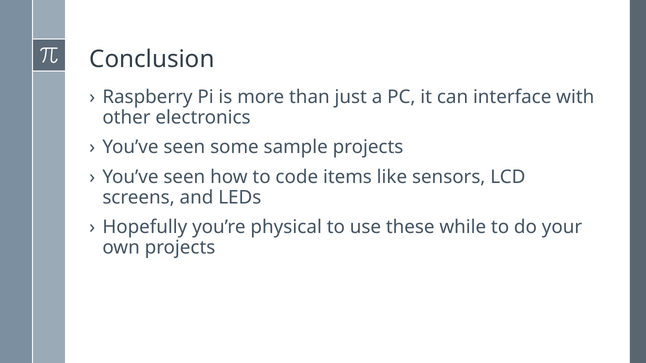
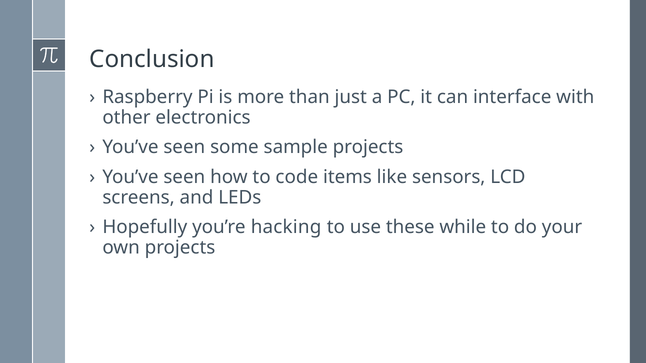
physical: physical -> hacking
